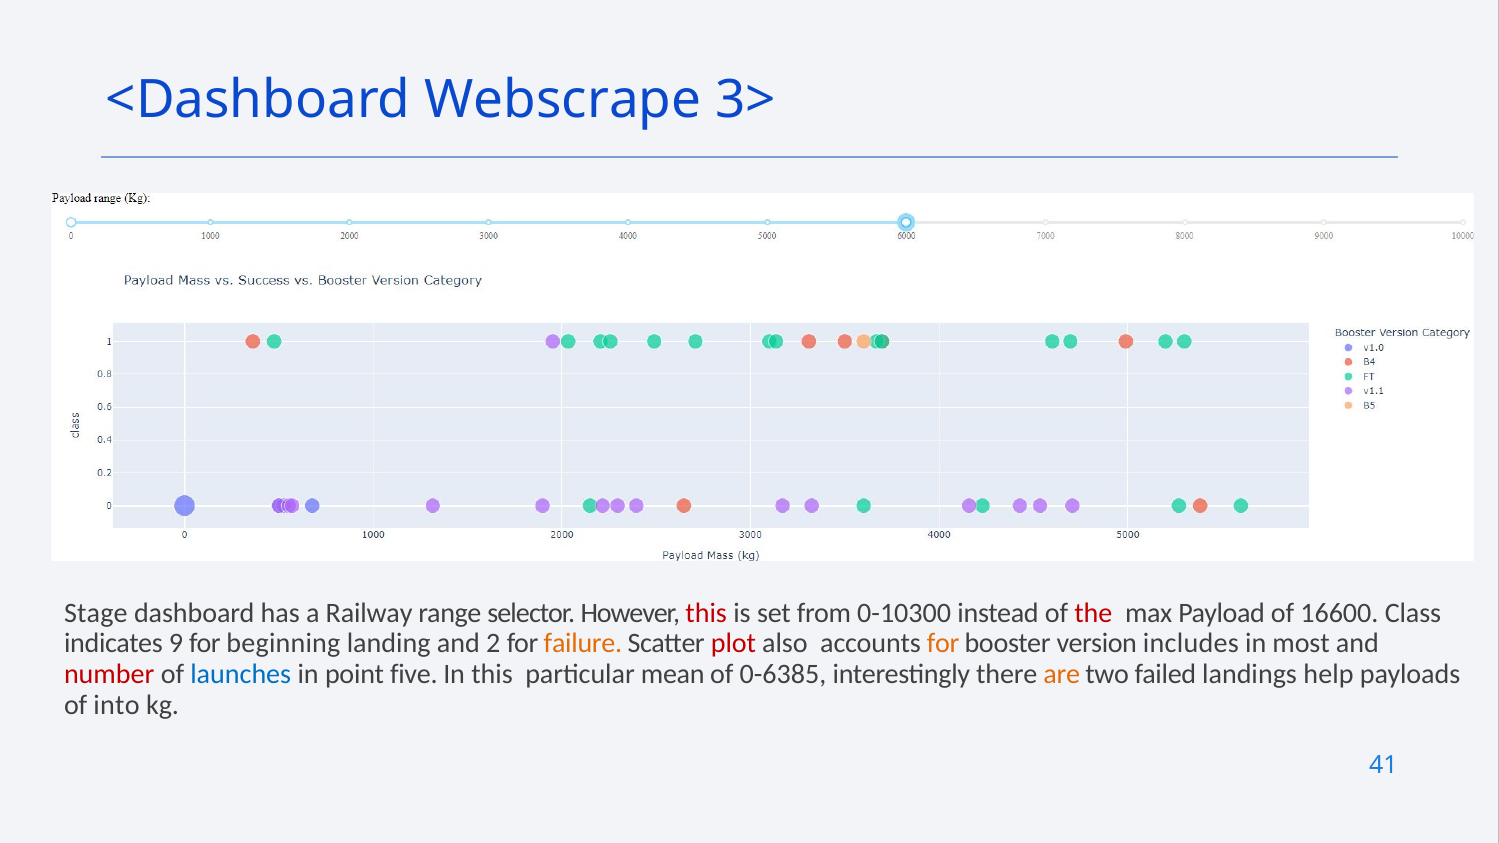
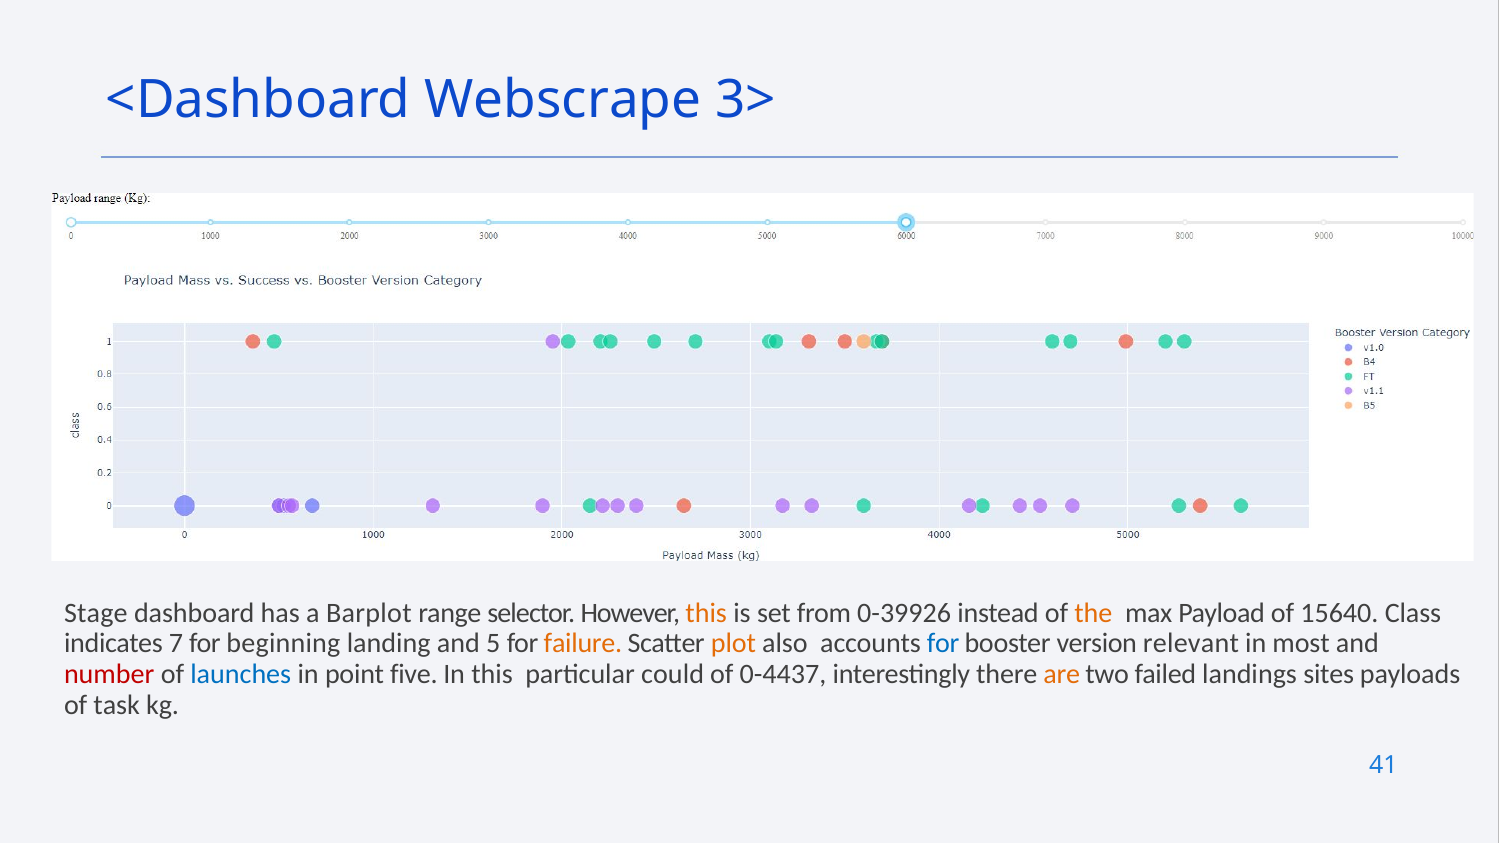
Railway: Railway -> Barplot
this at (706, 613) colour: red -> orange
0-10300: 0-10300 -> 0-39926
the colour: red -> orange
16600: 16600 -> 15640
9: 9 -> 7
2: 2 -> 5
plot colour: red -> orange
for at (943, 644) colour: orange -> blue
includes: includes -> relevant
mean: mean -> could
0-6385: 0-6385 -> 0-4437
help: help -> sites
into: into -> task
